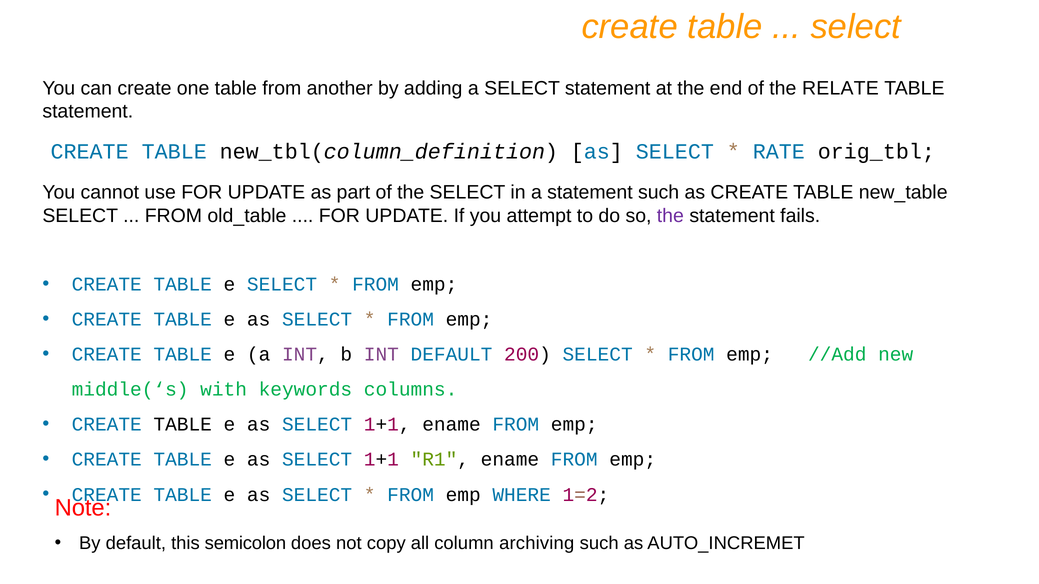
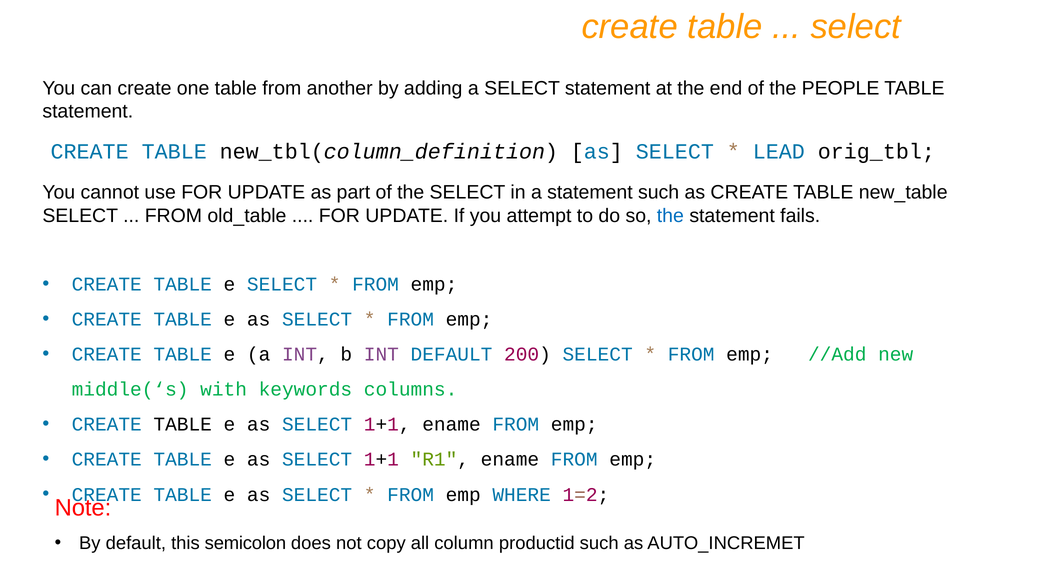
RELATE: RELATE -> PEOPLE
RATE: RATE -> LEAD
the at (670, 216) colour: purple -> blue
archiving: archiving -> productid
